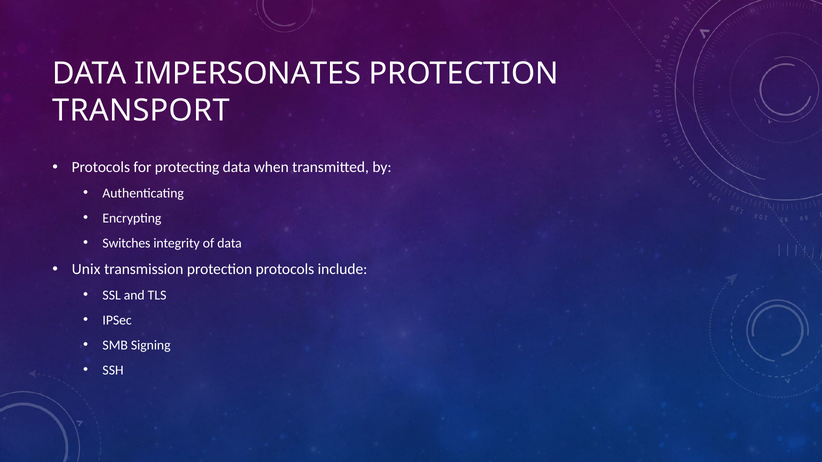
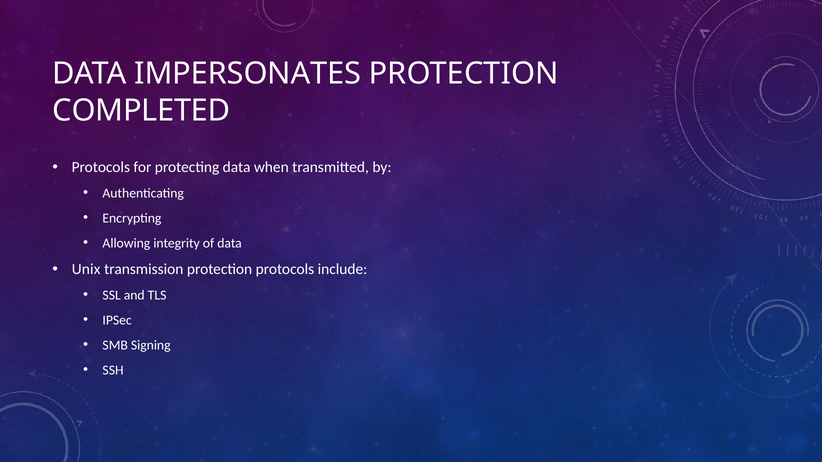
TRANSPORT: TRANSPORT -> COMPLETED
Switches: Switches -> Allowing
